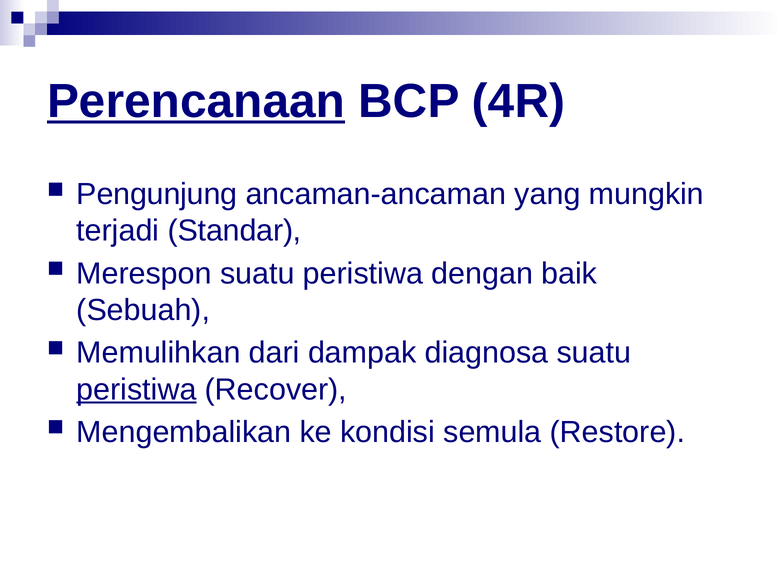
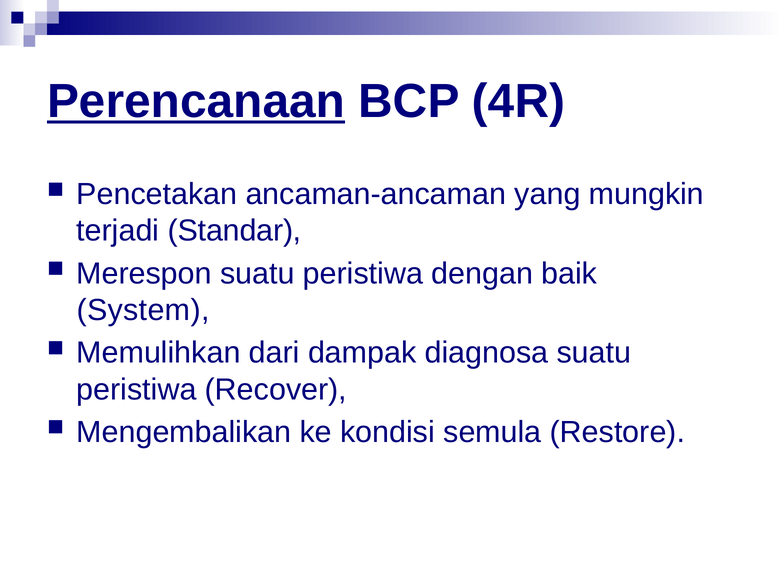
Pengunjung: Pengunjung -> Pencetakan
Sebuah: Sebuah -> System
peristiwa at (136, 389) underline: present -> none
